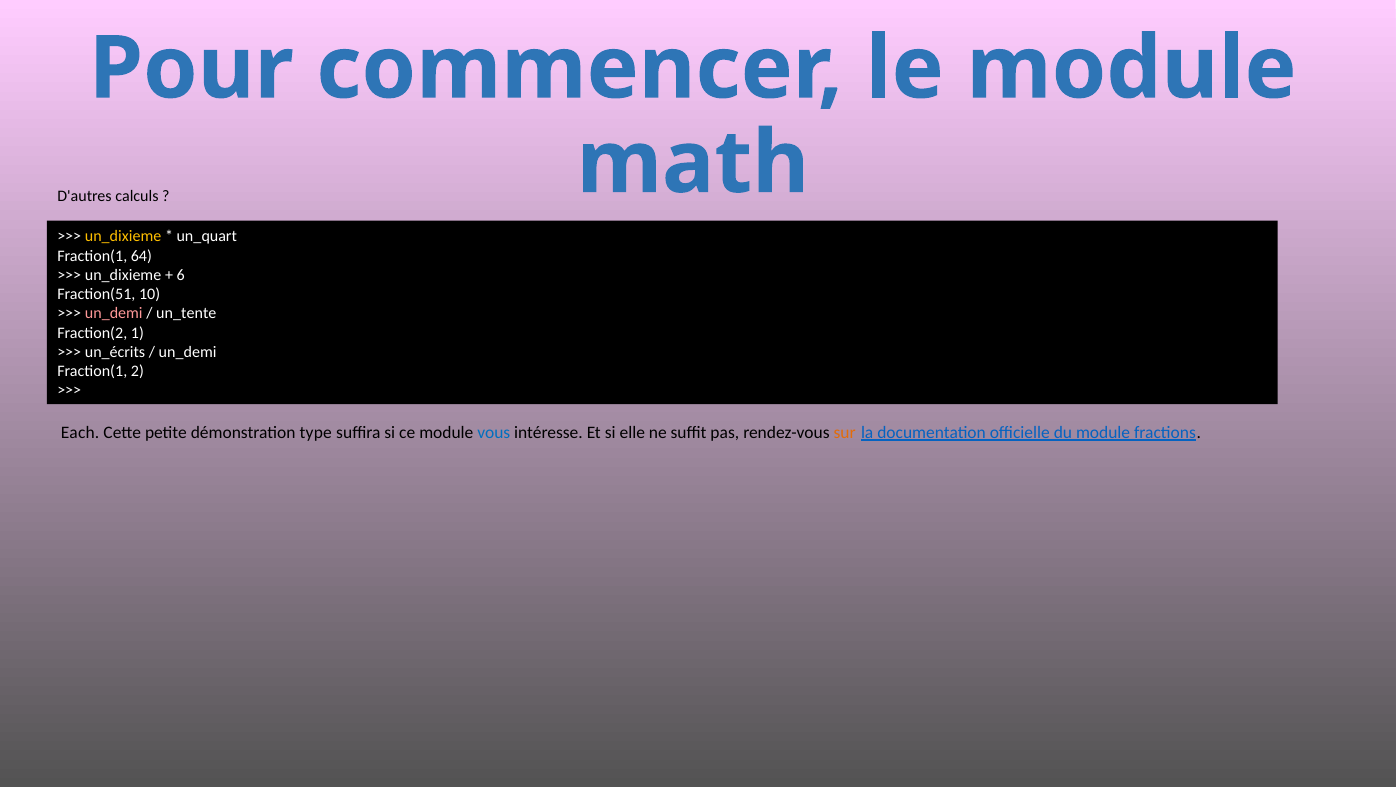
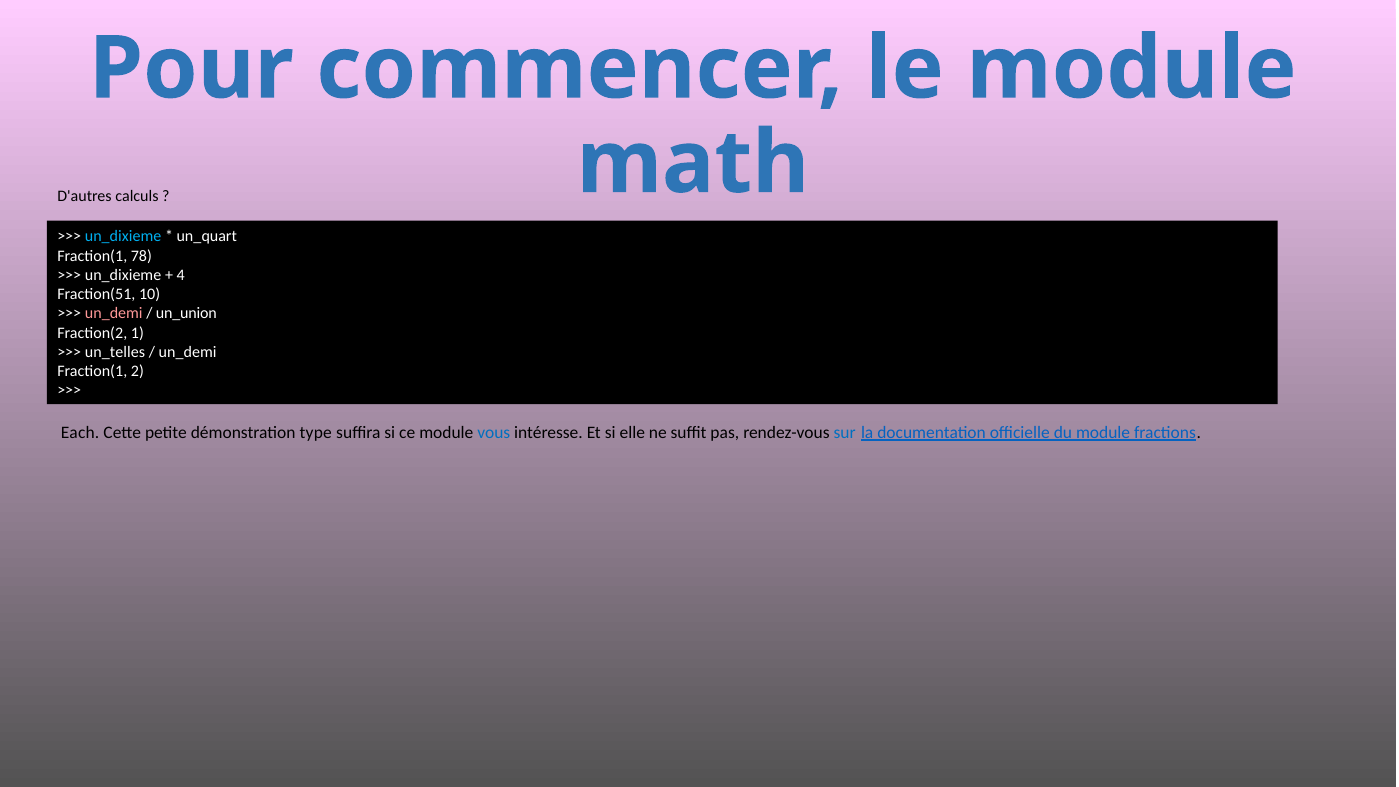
un_dixieme at (123, 236) colour: yellow -> light blue
64: 64 -> 78
6: 6 -> 4
un_tente: un_tente -> un_union
un_écrits: un_écrits -> un_telles
sur colour: orange -> blue
